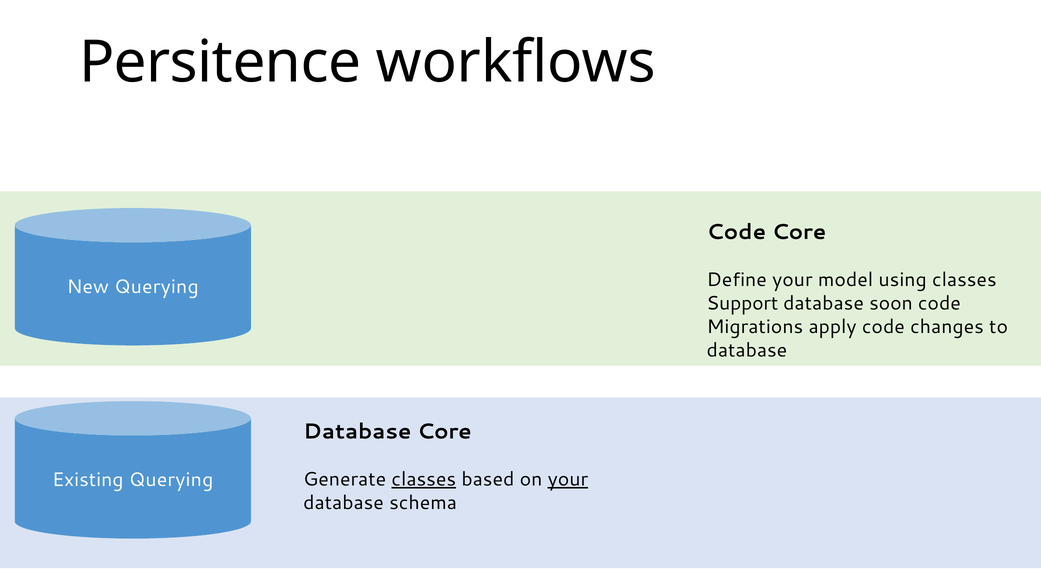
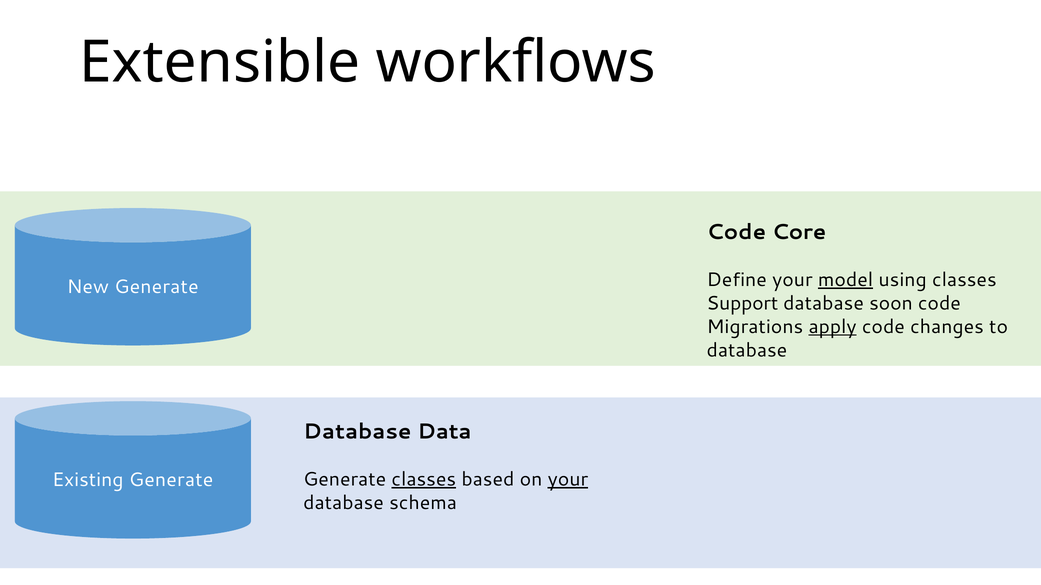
Persitence: Persitence -> Extensible
model underline: none -> present
New Querying: Querying -> Generate
apply underline: none -> present
Database Core: Core -> Data
Existing Querying: Querying -> Generate
